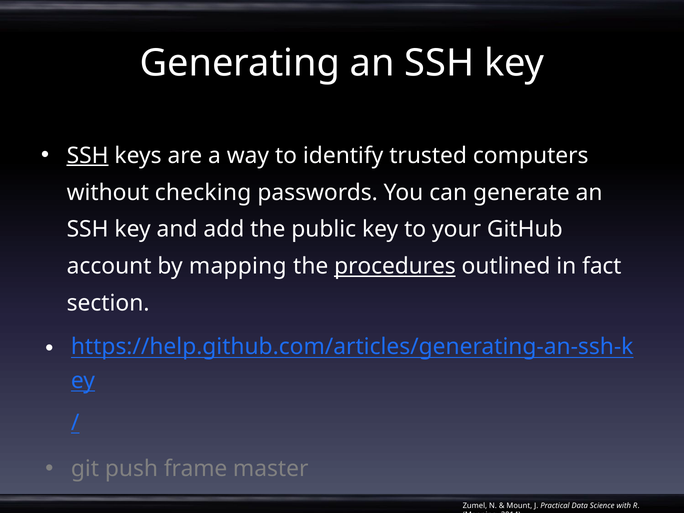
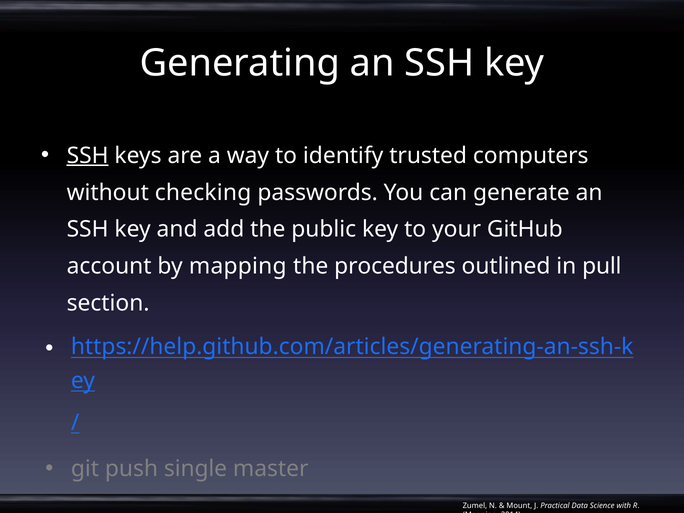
procedures underline: present -> none
fact: fact -> pull
frame: frame -> single
